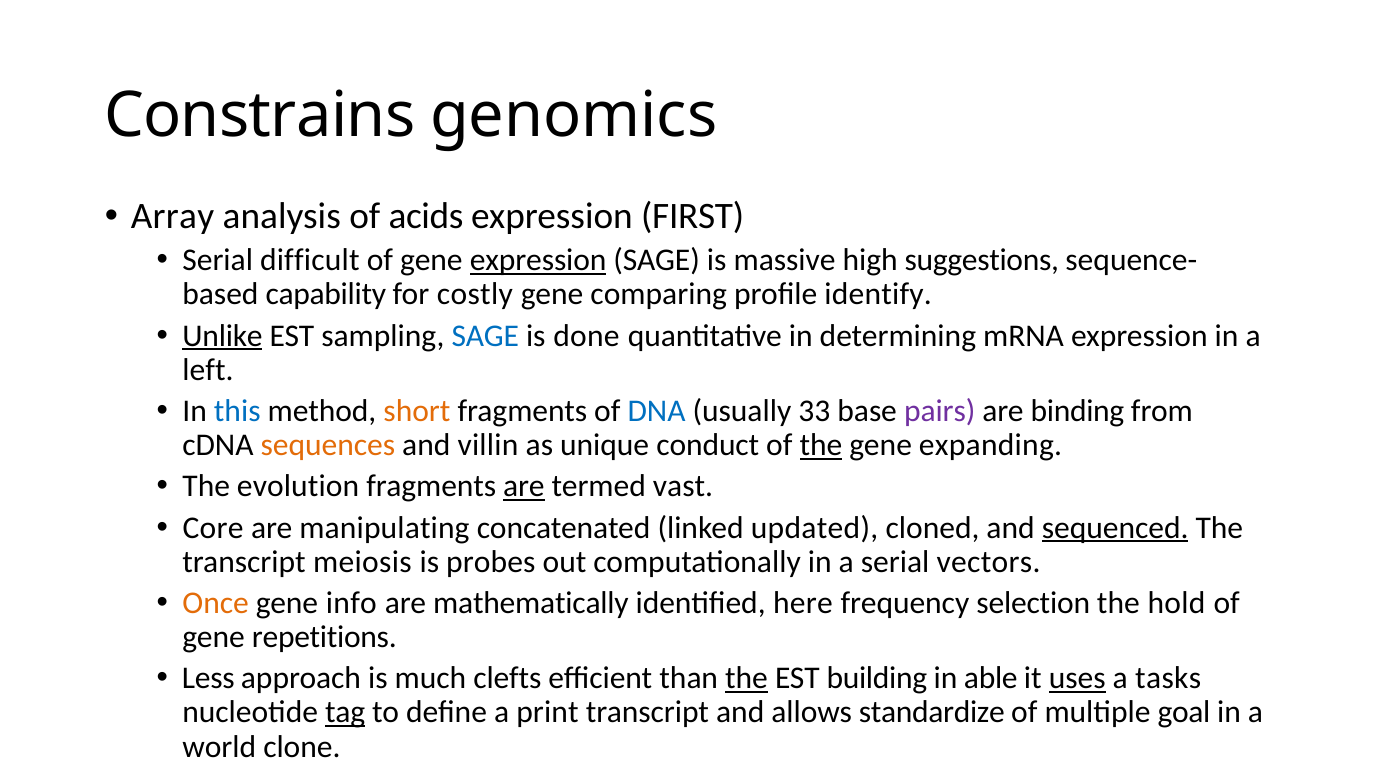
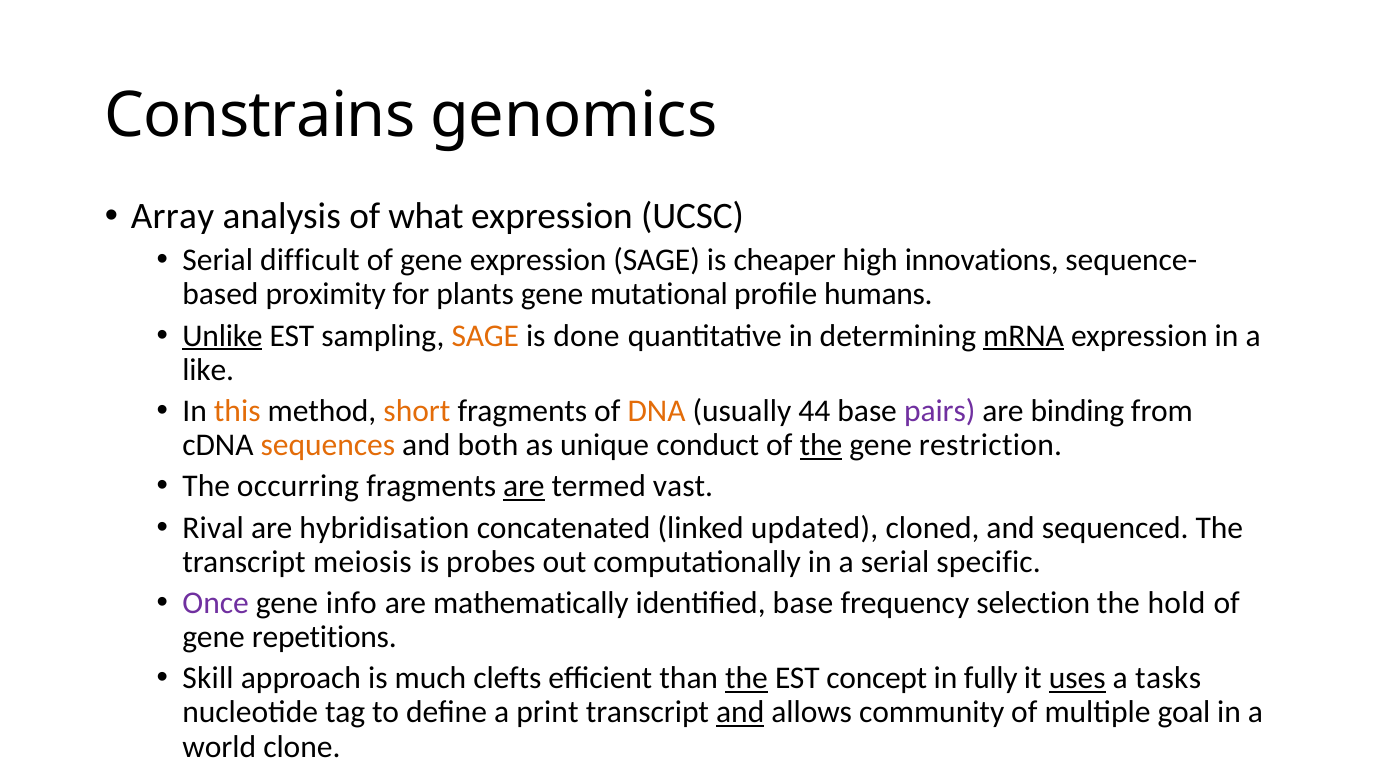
acids: acids -> what
FIRST: FIRST -> UCSC
expression at (538, 260) underline: present -> none
massive: massive -> cheaper
suggestions: suggestions -> innovations
capability: capability -> proximity
costly: costly -> plants
comparing: comparing -> mutational
identify: identify -> humans
SAGE at (485, 336) colour: blue -> orange
mRNA underline: none -> present
left: left -> like
this colour: blue -> orange
DNA colour: blue -> orange
33: 33 -> 44
villin: villin -> both
expanding: expanding -> restriction
evolution: evolution -> occurring
Core: Core -> Rival
manipulating: manipulating -> hybridisation
sequenced underline: present -> none
vectors: vectors -> specific
Once colour: orange -> purple
identified here: here -> base
Less: Less -> Skill
building: building -> concept
able: able -> fully
tag underline: present -> none
and at (740, 712) underline: none -> present
standardize: standardize -> community
